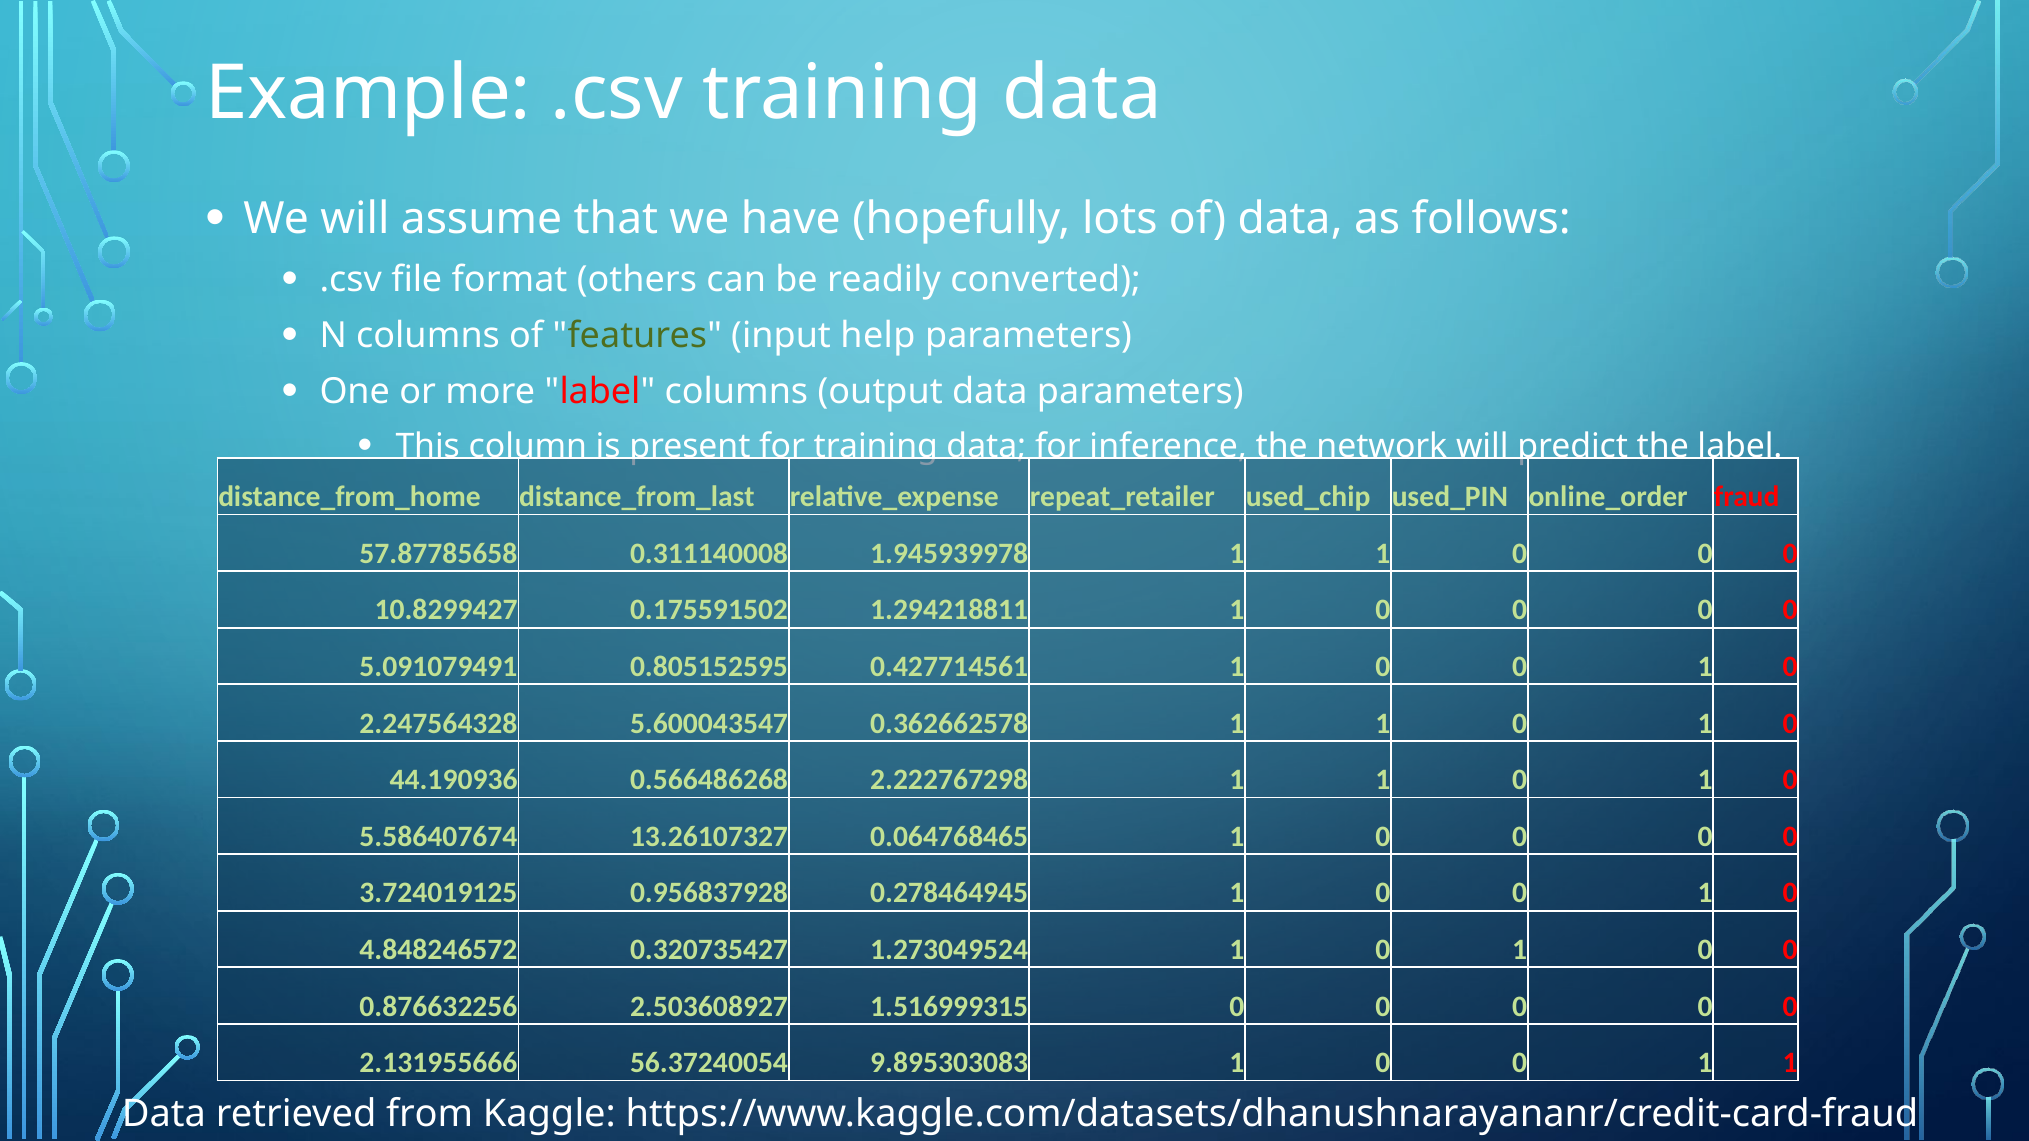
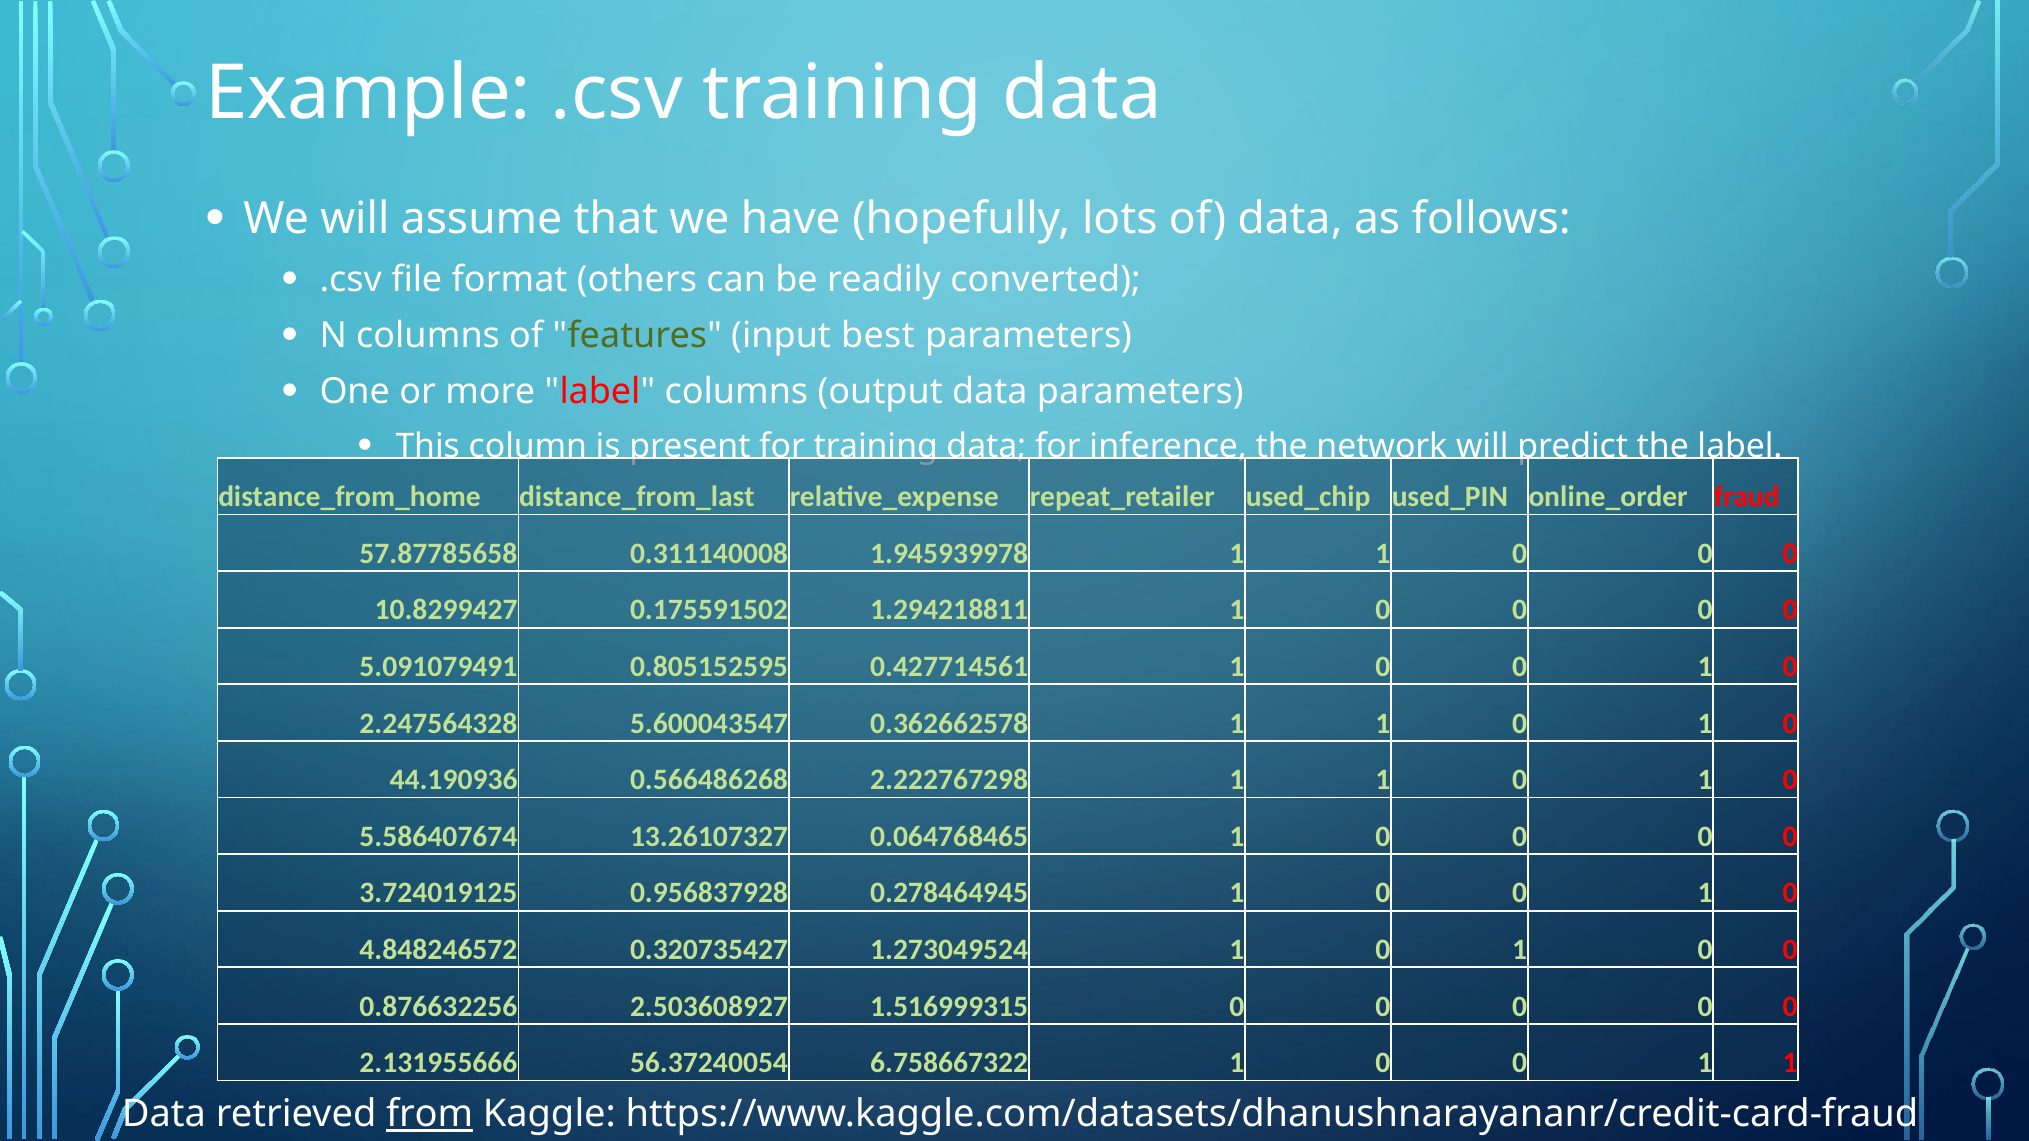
help: help -> best
9.895303083: 9.895303083 -> 6.758667322
from underline: none -> present
